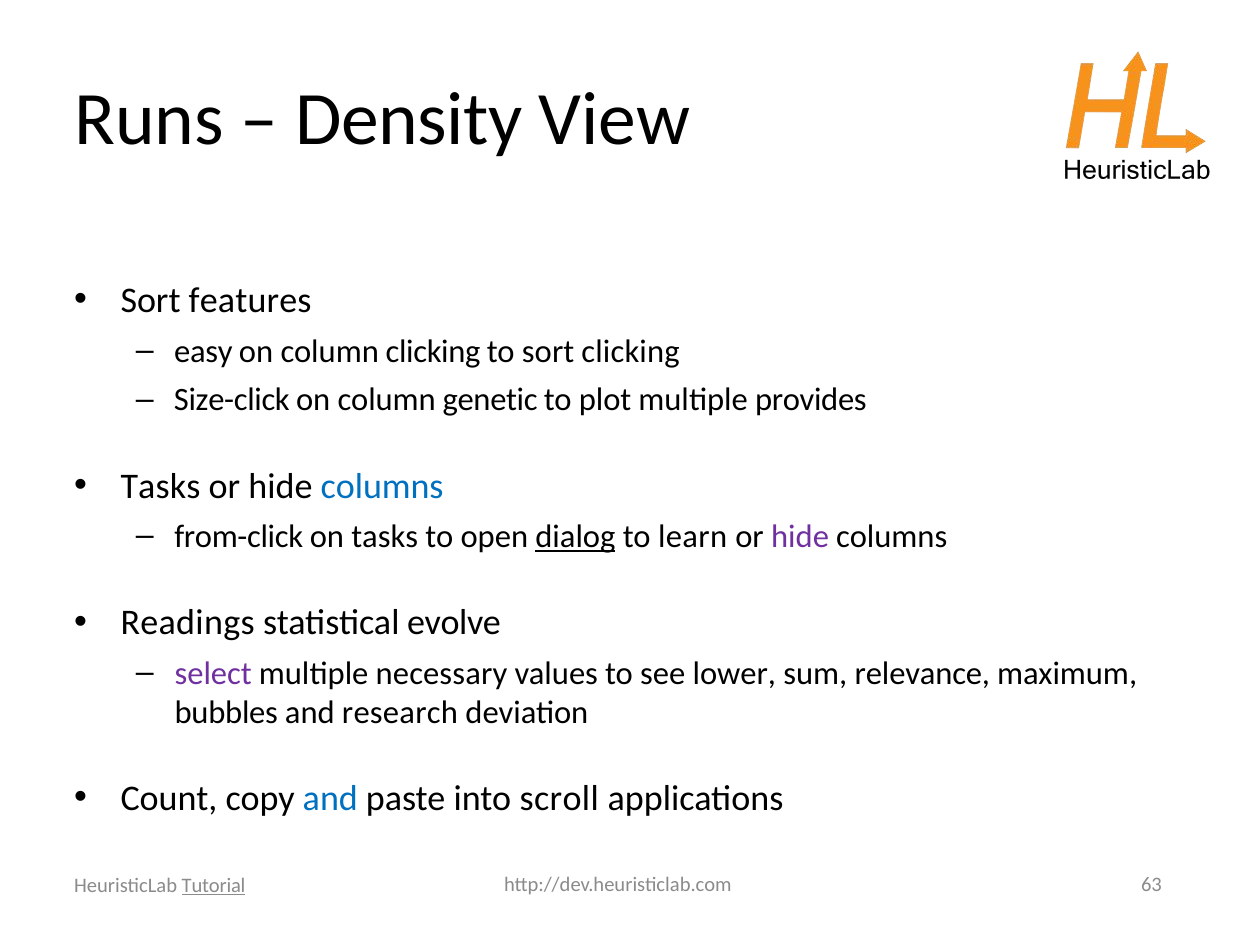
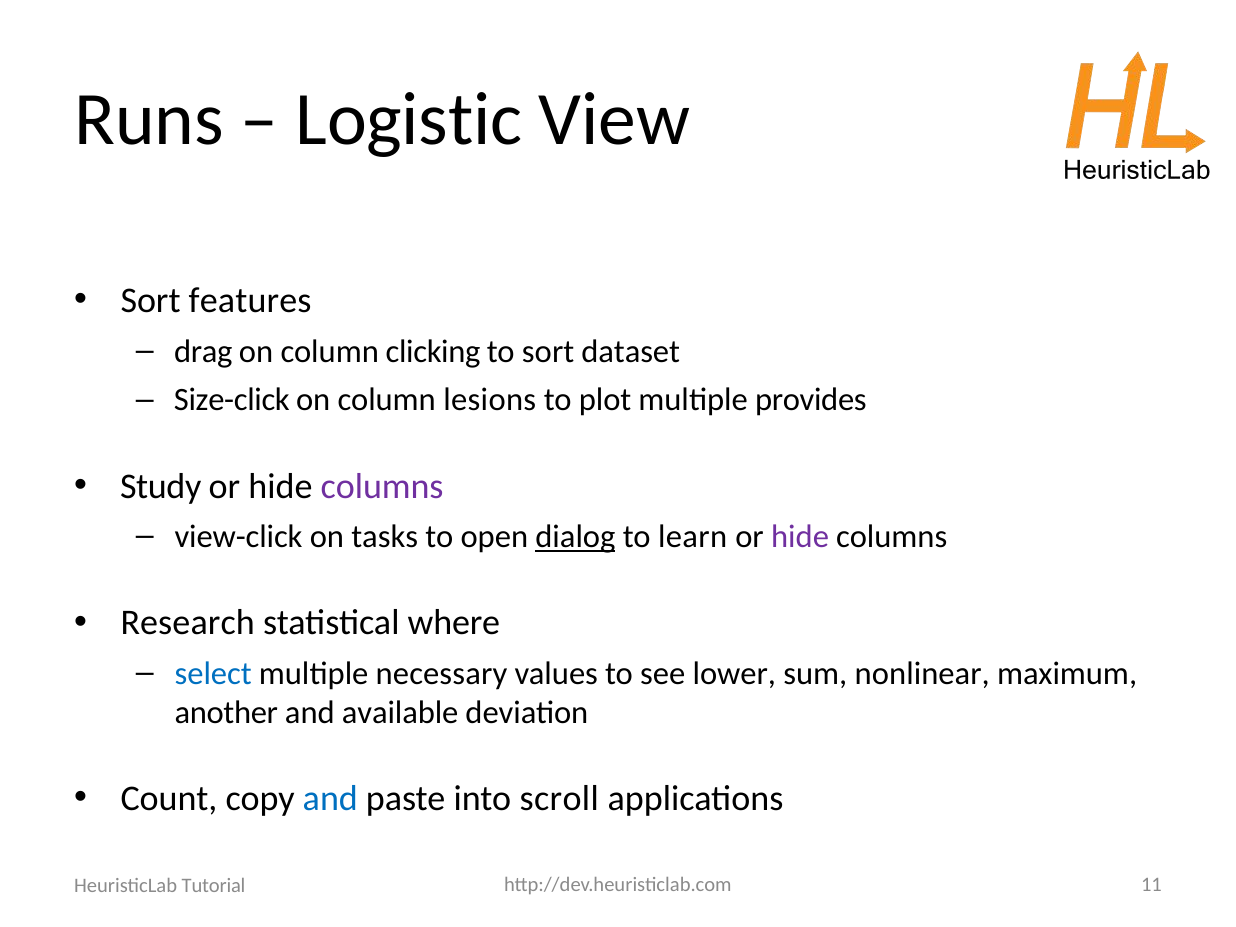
Density: Density -> Logistic
easy: easy -> drag
sort clicking: clicking -> dataset
genetic: genetic -> lesions
Tasks at (160, 486): Tasks -> Study
columns at (382, 486) colour: blue -> purple
from-click: from-click -> view-click
Readings: Readings -> Research
evolve: evolve -> where
select colour: purple -> blue
relevance: relevance -> nonlinear
bubbles: bubbles -> another
research: research -> available
63: 63 -> 11
Tutorial underline: present -> none
